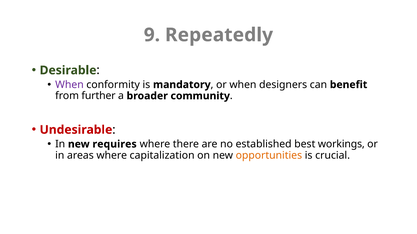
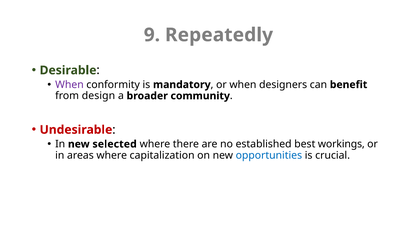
further: further -> design
requires: requires -> selected
opportunities colour: orange -> blue
